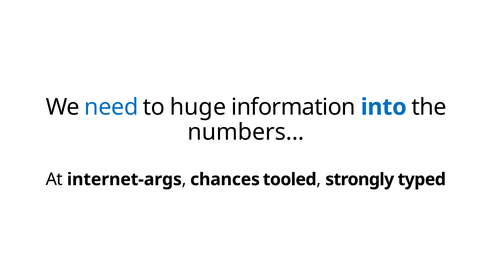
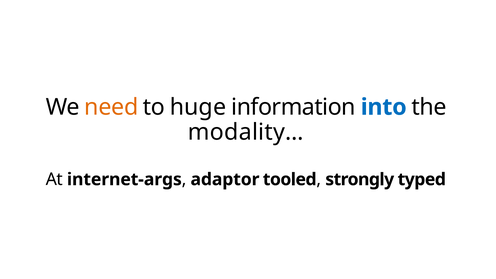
need colour: blue -> orange
numbers…: numbers… -> modality…
chances: chances -> adaptor
